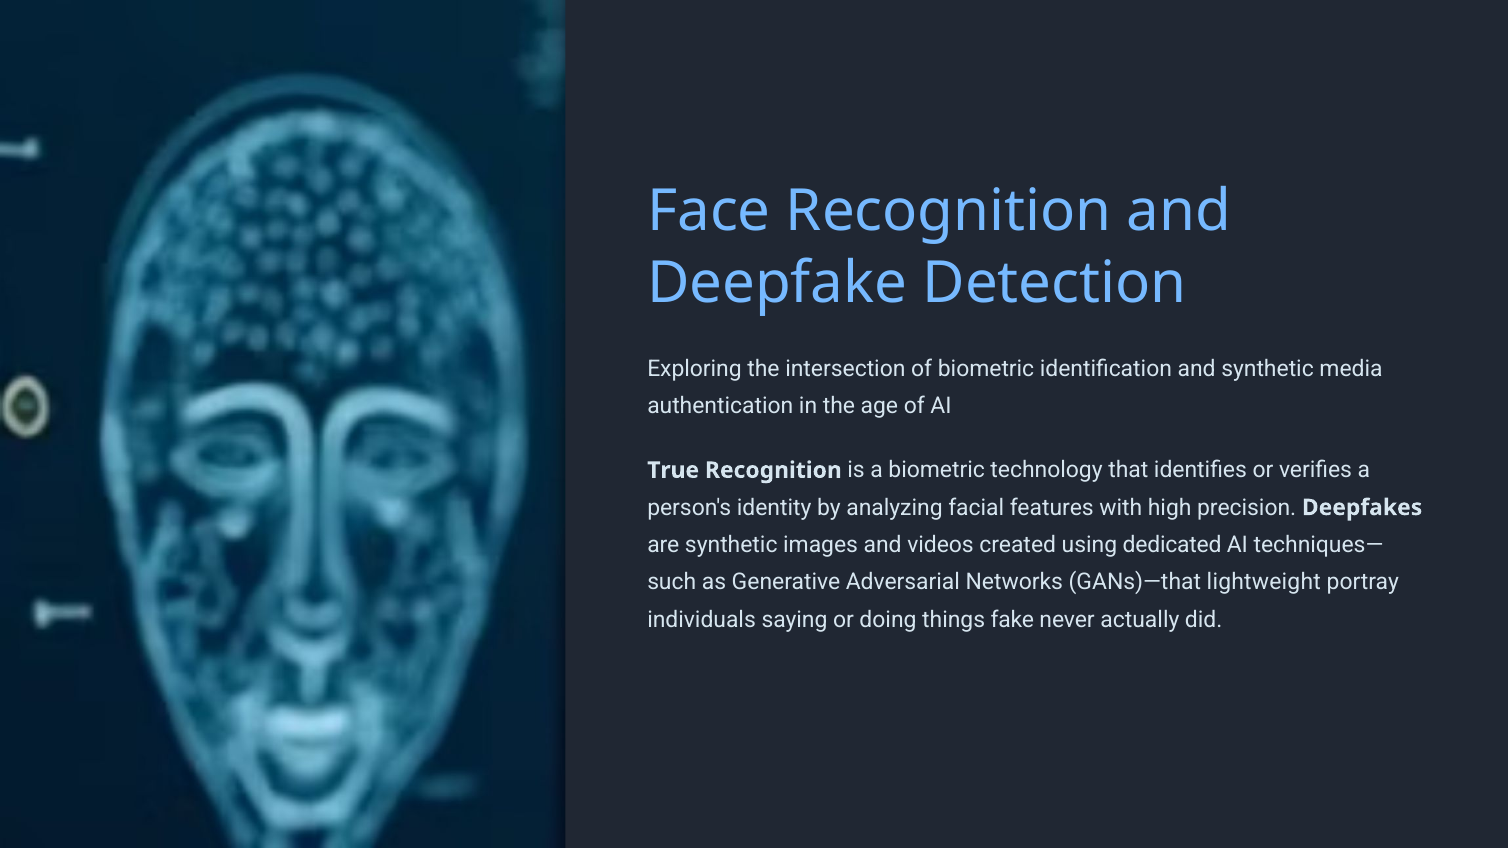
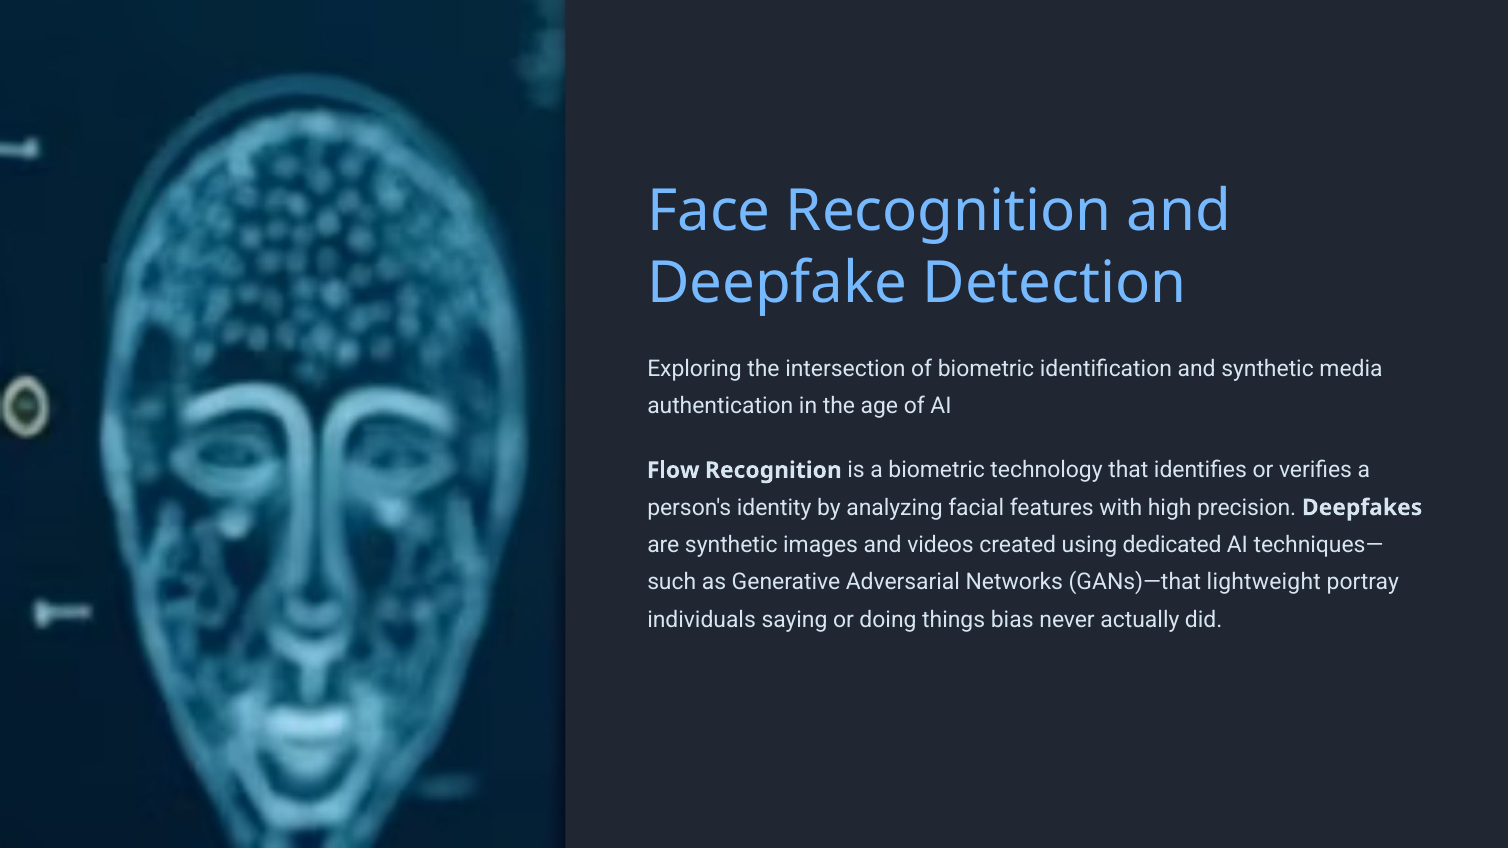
True: True -> Flow
fake: fake -> bias
